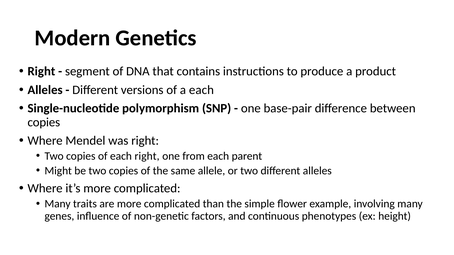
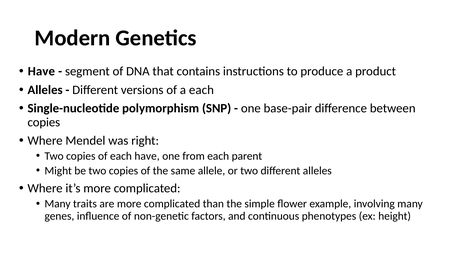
Right at (41, 71): Right -> Have
each right: right -> have
